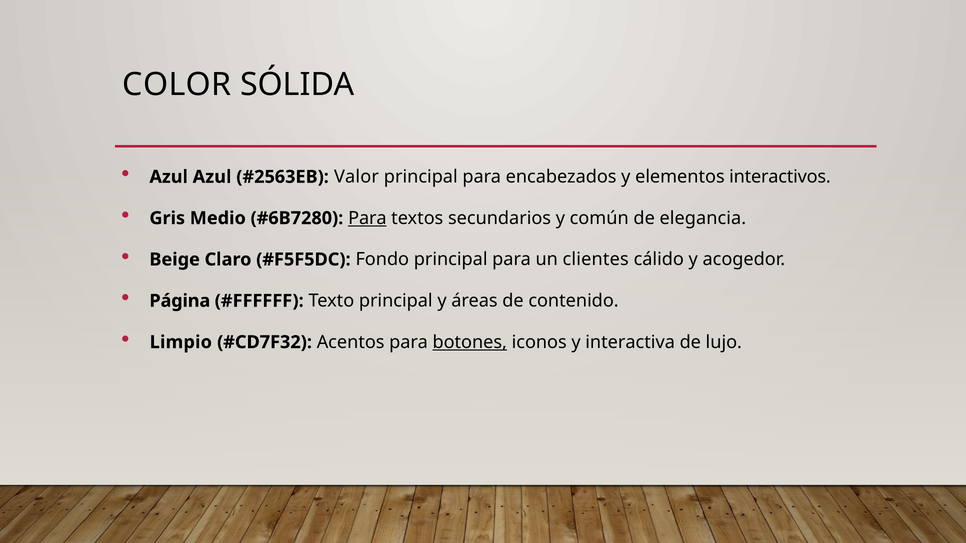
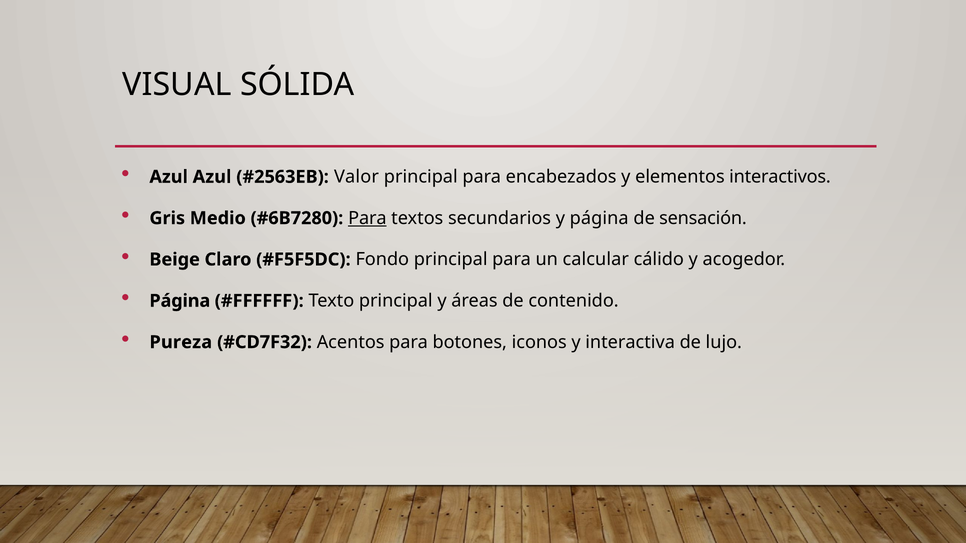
COLOR: COLOR -> VISUAL
y común: común -> página
elegancia: elegancia -> sensación
clientes: clientes -> calcular
Limpio: Limpio -> Pureza
botones underline: present -> none
